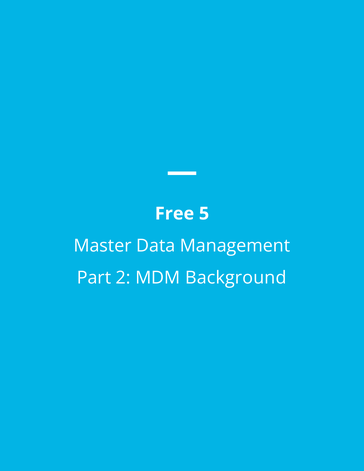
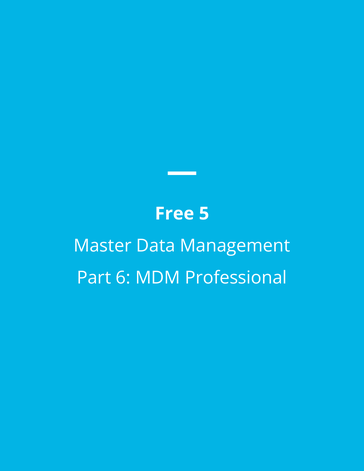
2: 2 -> 6
Background: Background -> Professional
